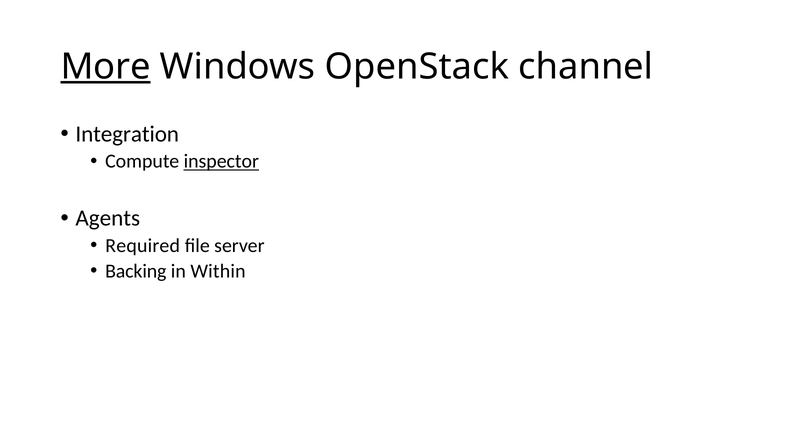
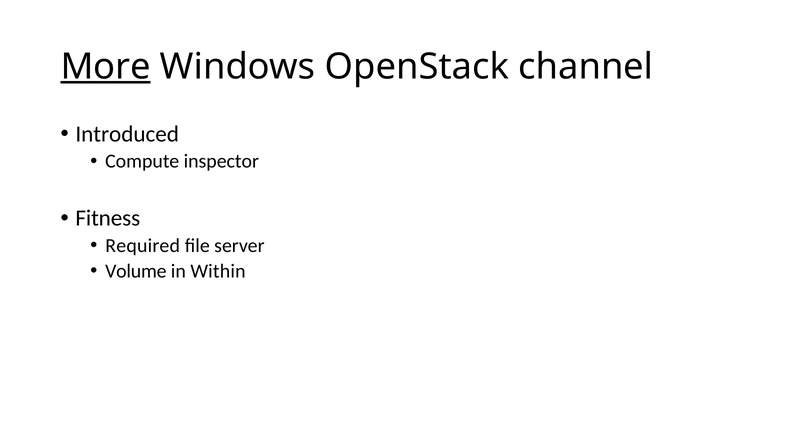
Integration: Integration -> Introduced
inspector underline: present -> none
Agents: Agents -> Fitness
Backing: Backing -> Volume
